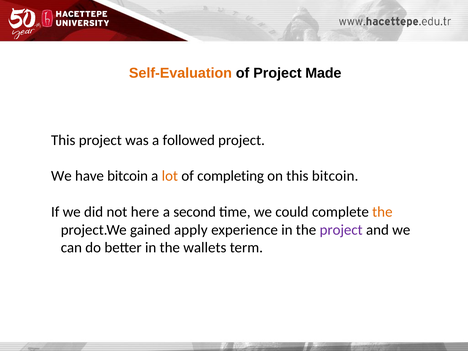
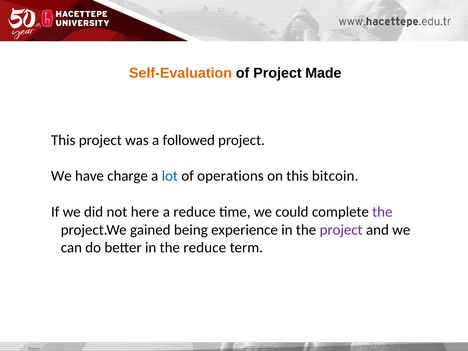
have bitcoin: bitcoin -> charge
lot colour: orange -> blue
completing: completing -> operations
a second: second -> reduce
the at (382, 212) colour: orange -> purple
apply: apply -> being
the wallets: wallets -> reduce
